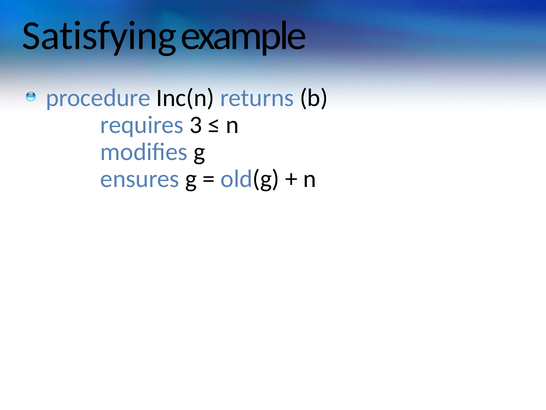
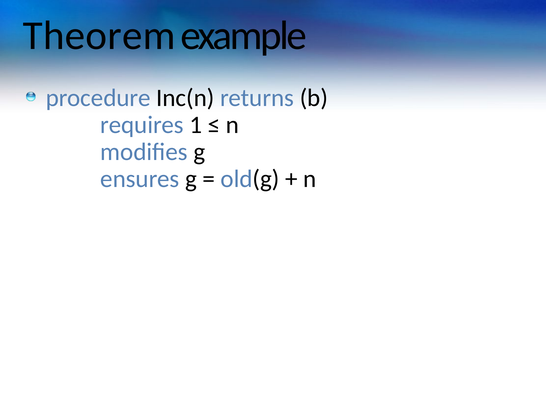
Satisfying: Satisfying -> Theorem
3: 3 -> 1
